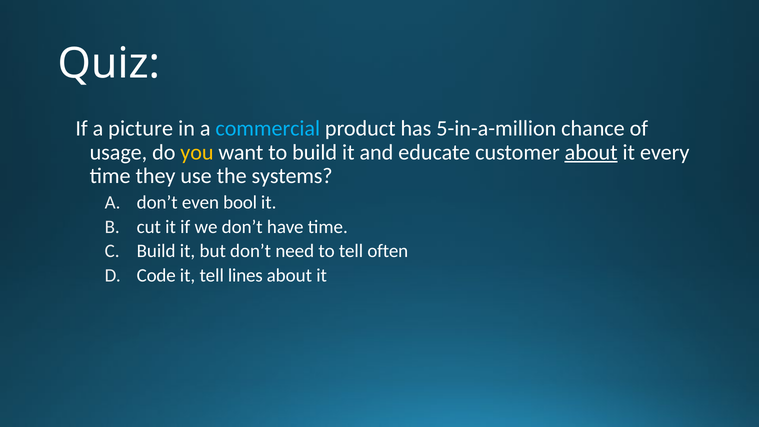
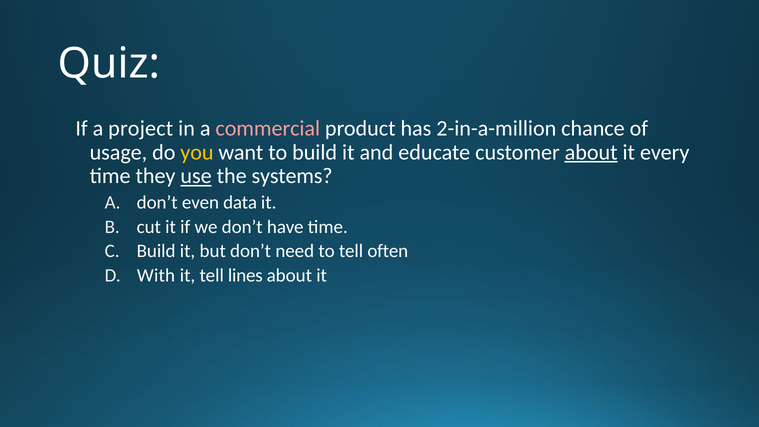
picture: picture -> project
commercial colour: light blue -> pink
5-in-a-million: 5-in-a-million -> 2-in-a-million
use underline: none -> present
bool: bool -> data
Code: Code -> With
